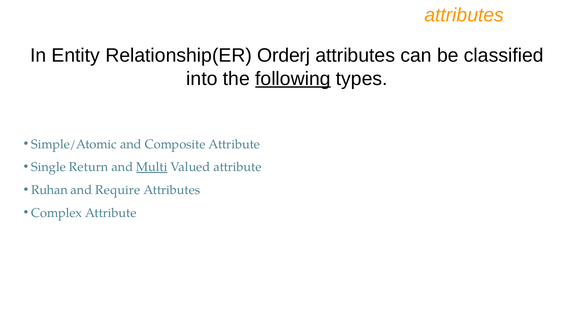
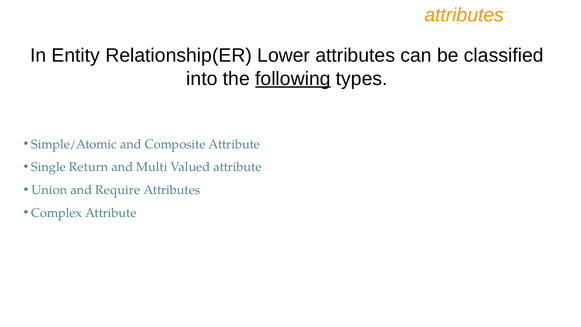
Orderj: Orderj -> Lower
Multi underline: present -> none
Ruhan: Ruhan -> Union
